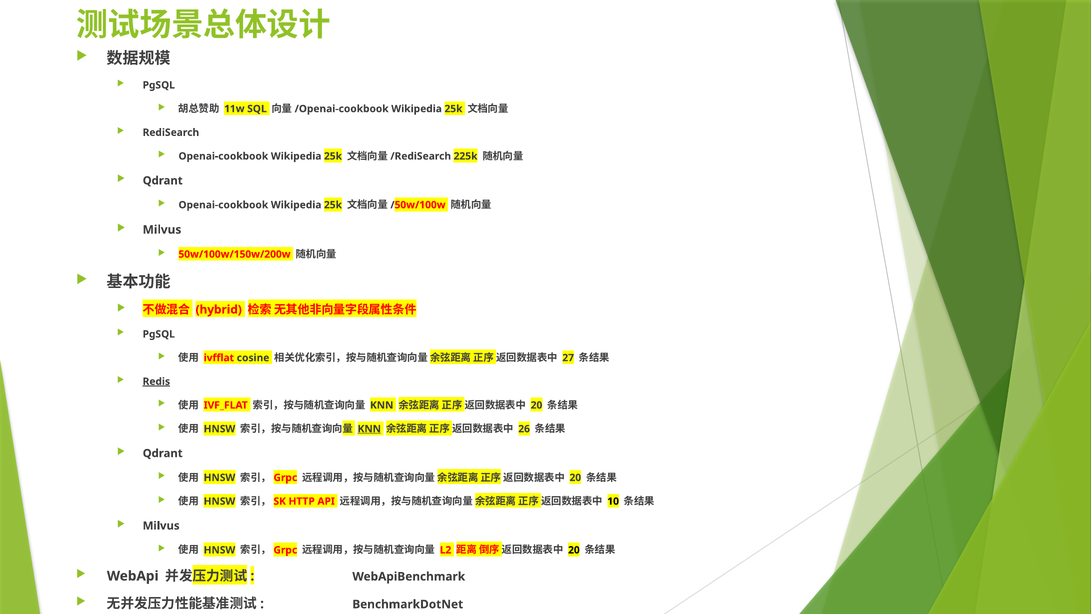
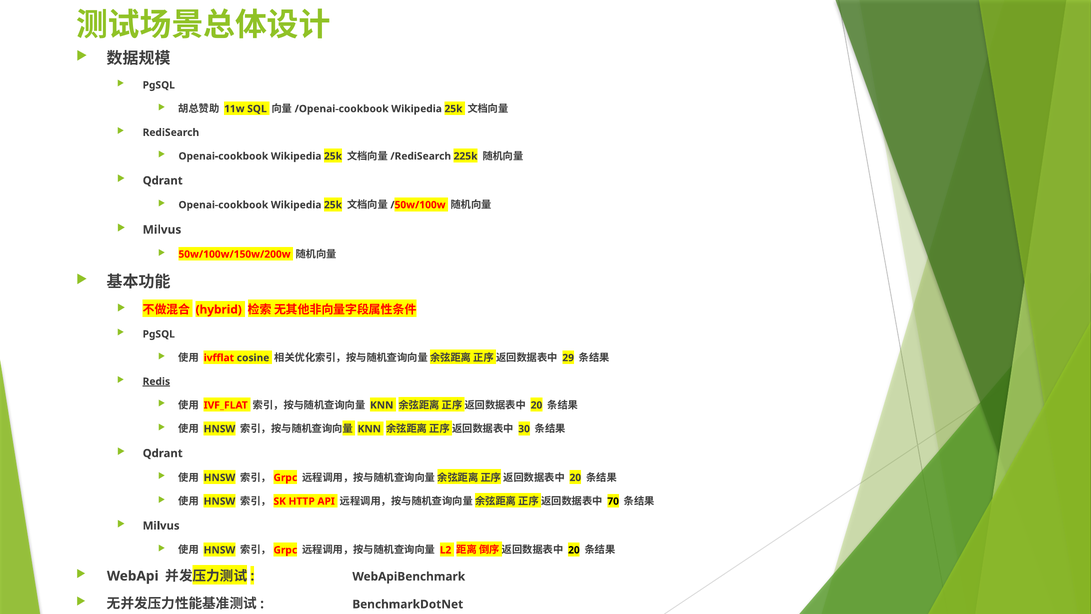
27: 27 -> 29
KNN at (369, 429) underline: present -> none
26: 26 -> 30
10: 10 -> 70
